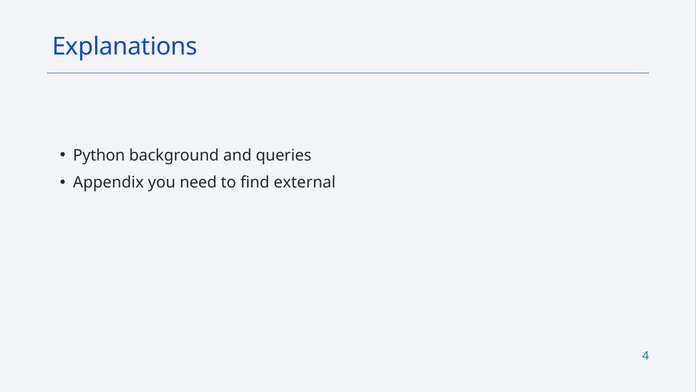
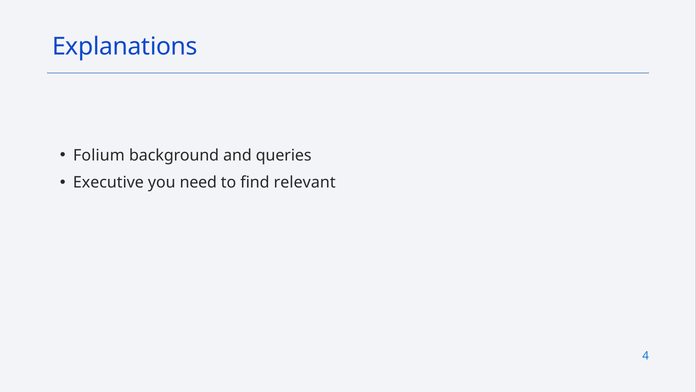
Python: Python -> Folium
Appendix: Appendix -> Executive
external: external -> relevant
